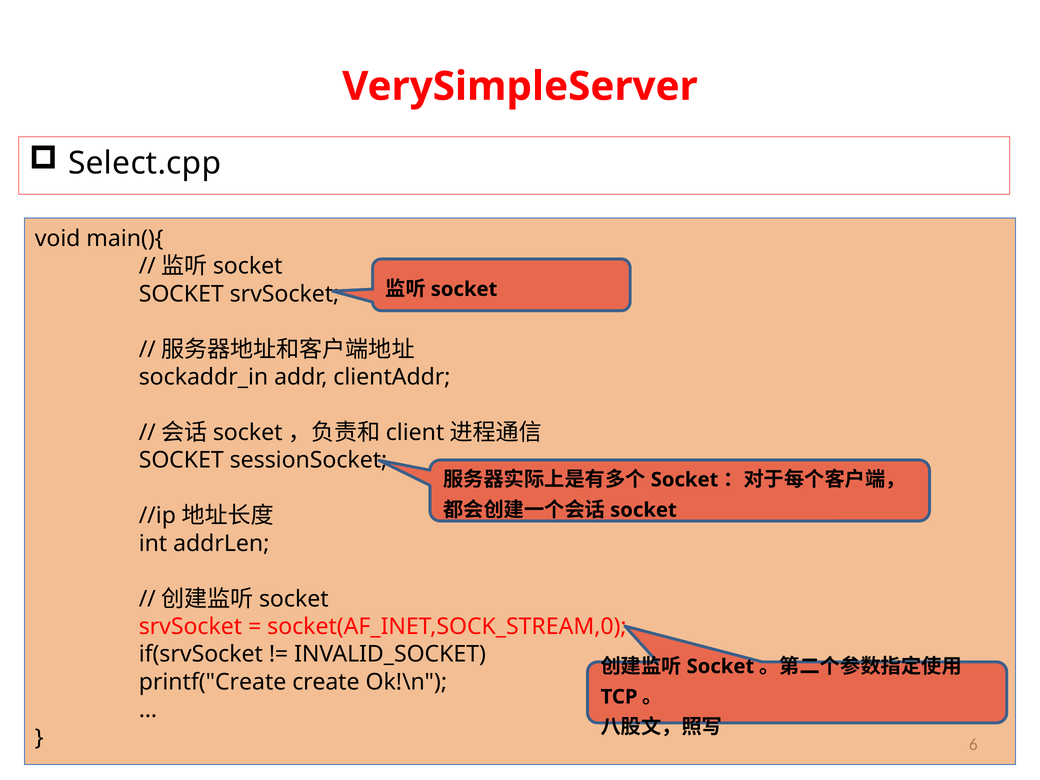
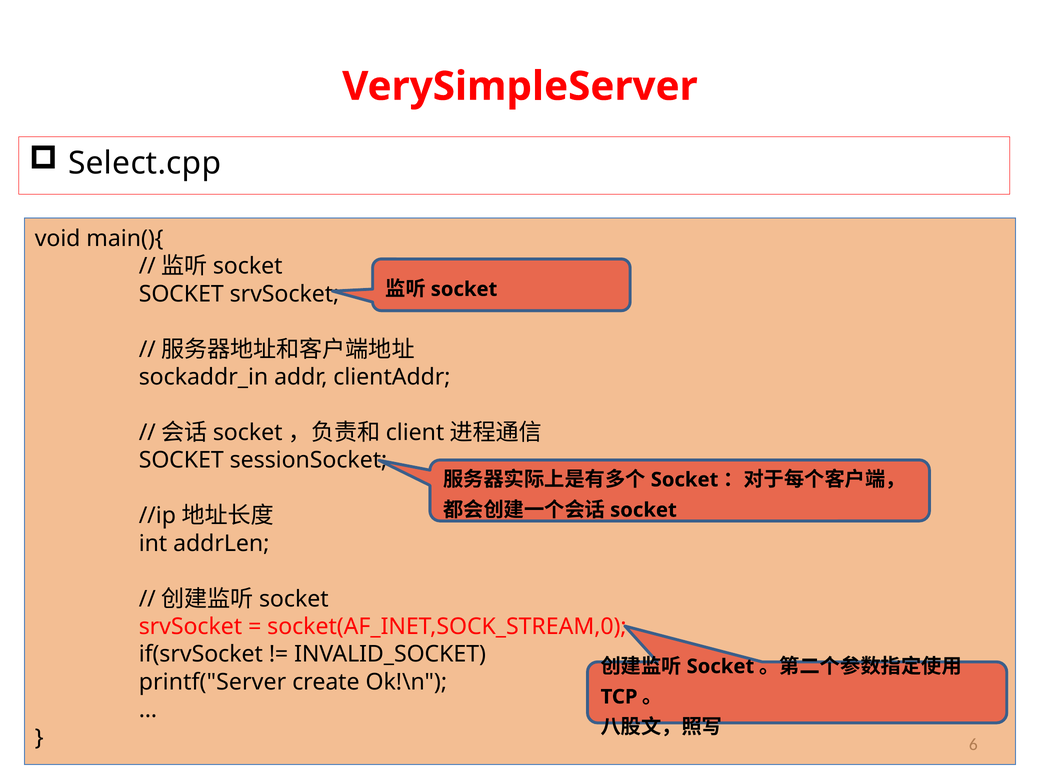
printf("Create: printf("Create -> printf("Server
